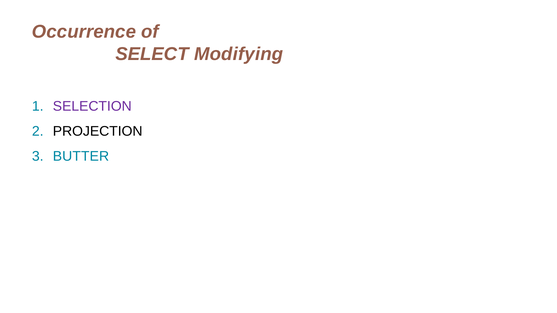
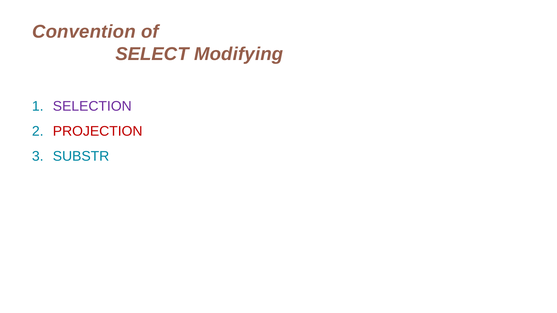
Occurrence: Occurrence -> Convention
PROJECTION colour: black -> red
BUTTER: BUTTER -> SUBSTR
